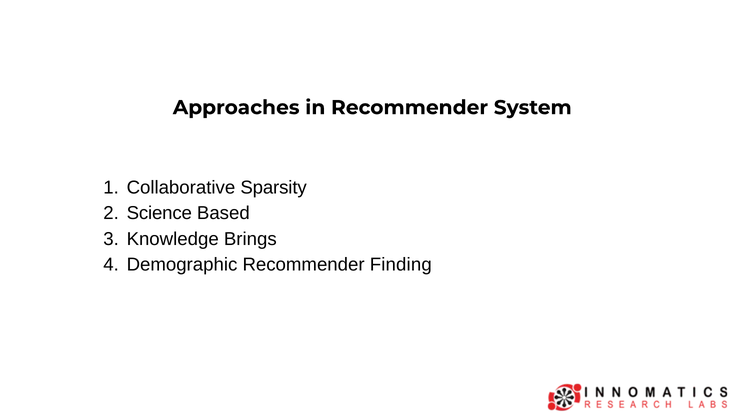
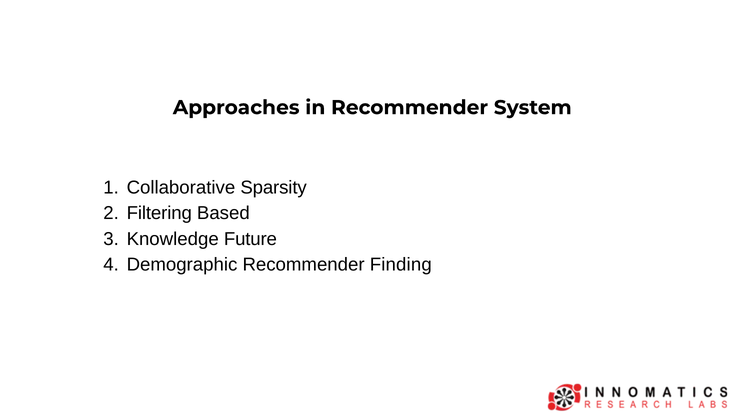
Science: Science -> Filtering
Brings: Brings -> Future
